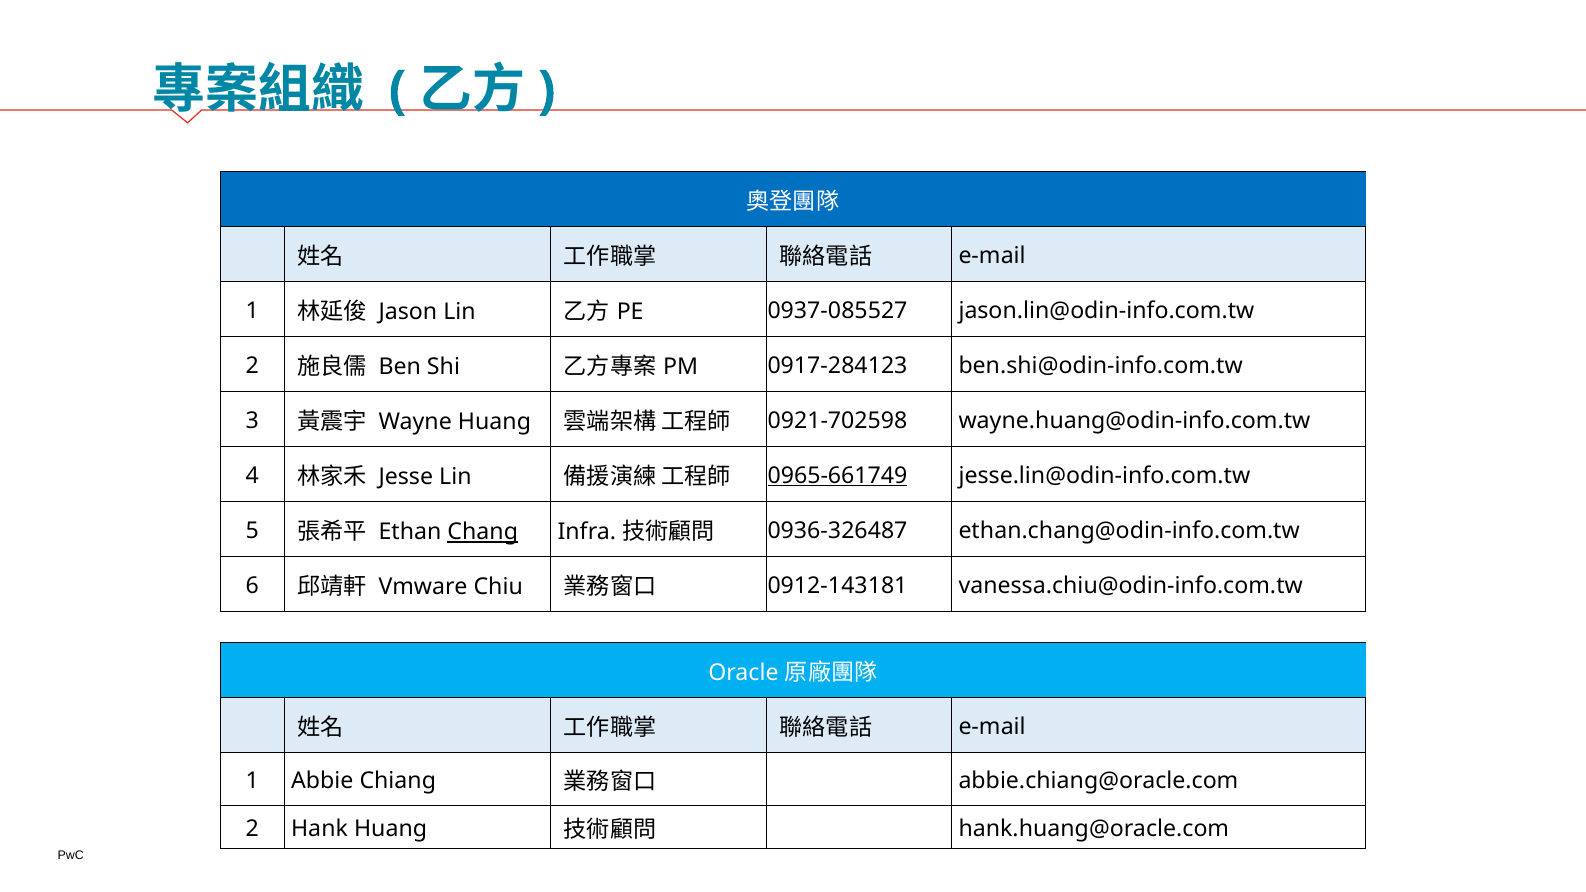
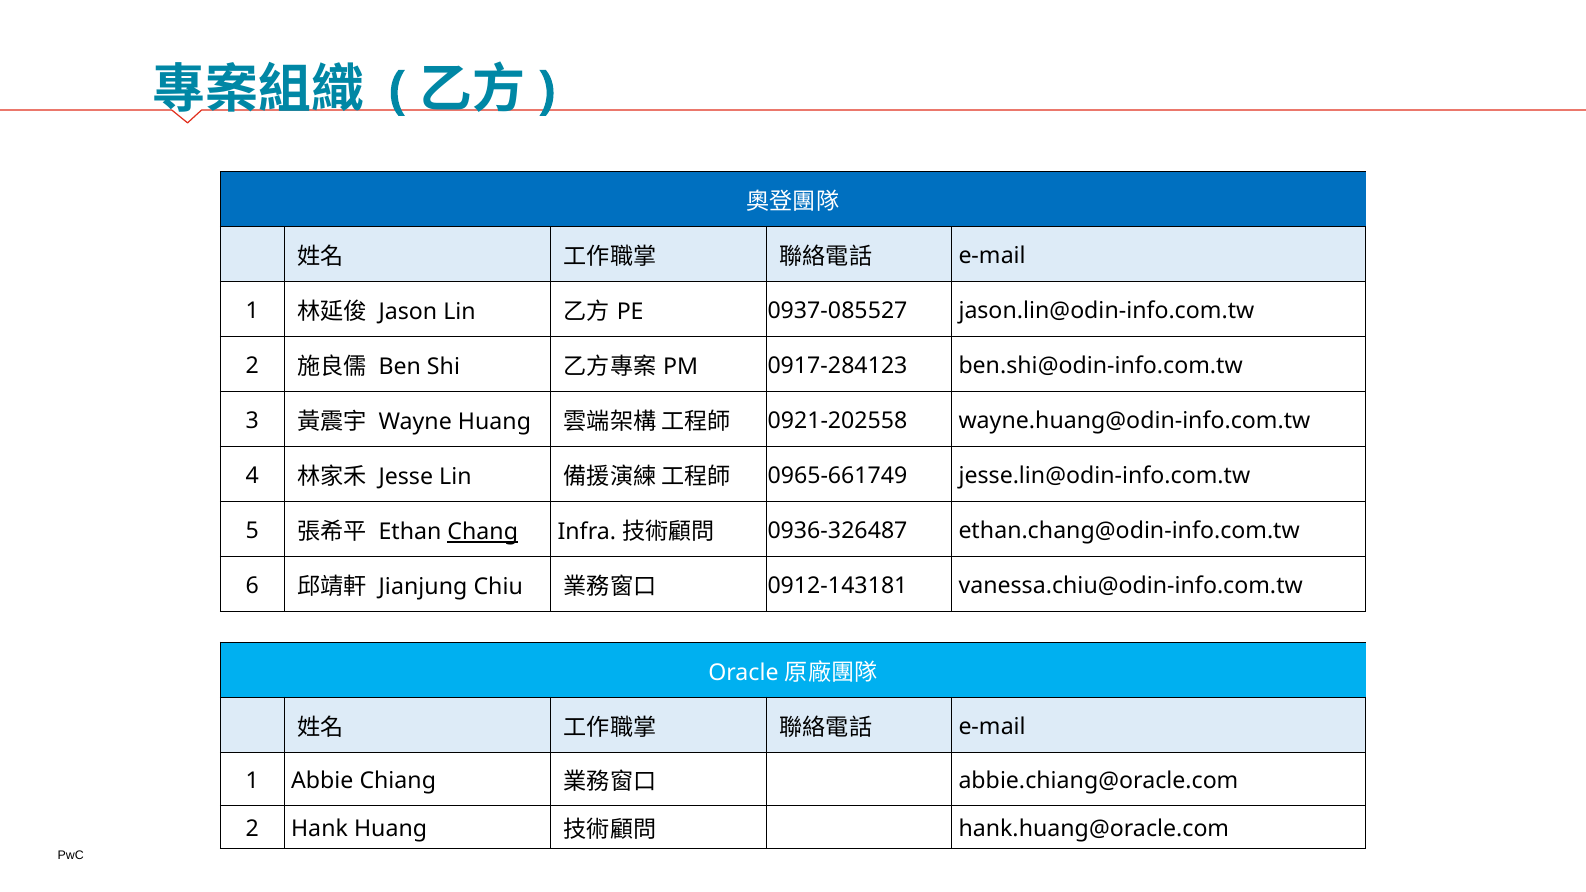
0921-702598: 0921-702598 -> 0921-202558
0965-661749 underline: present -> none
Vmware: Vmware -> Jianjung
